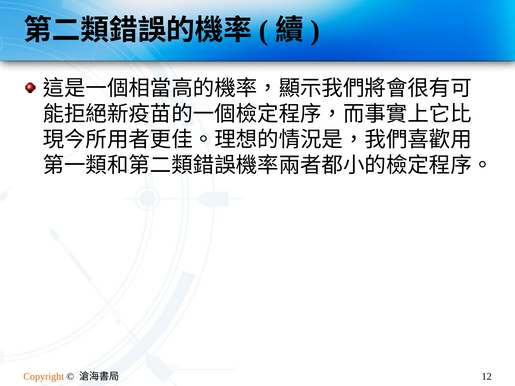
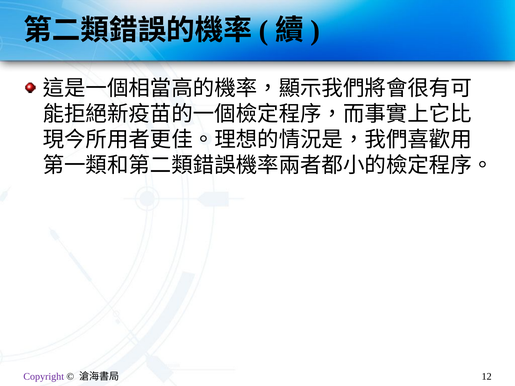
Copyright colour: orange -> purple
